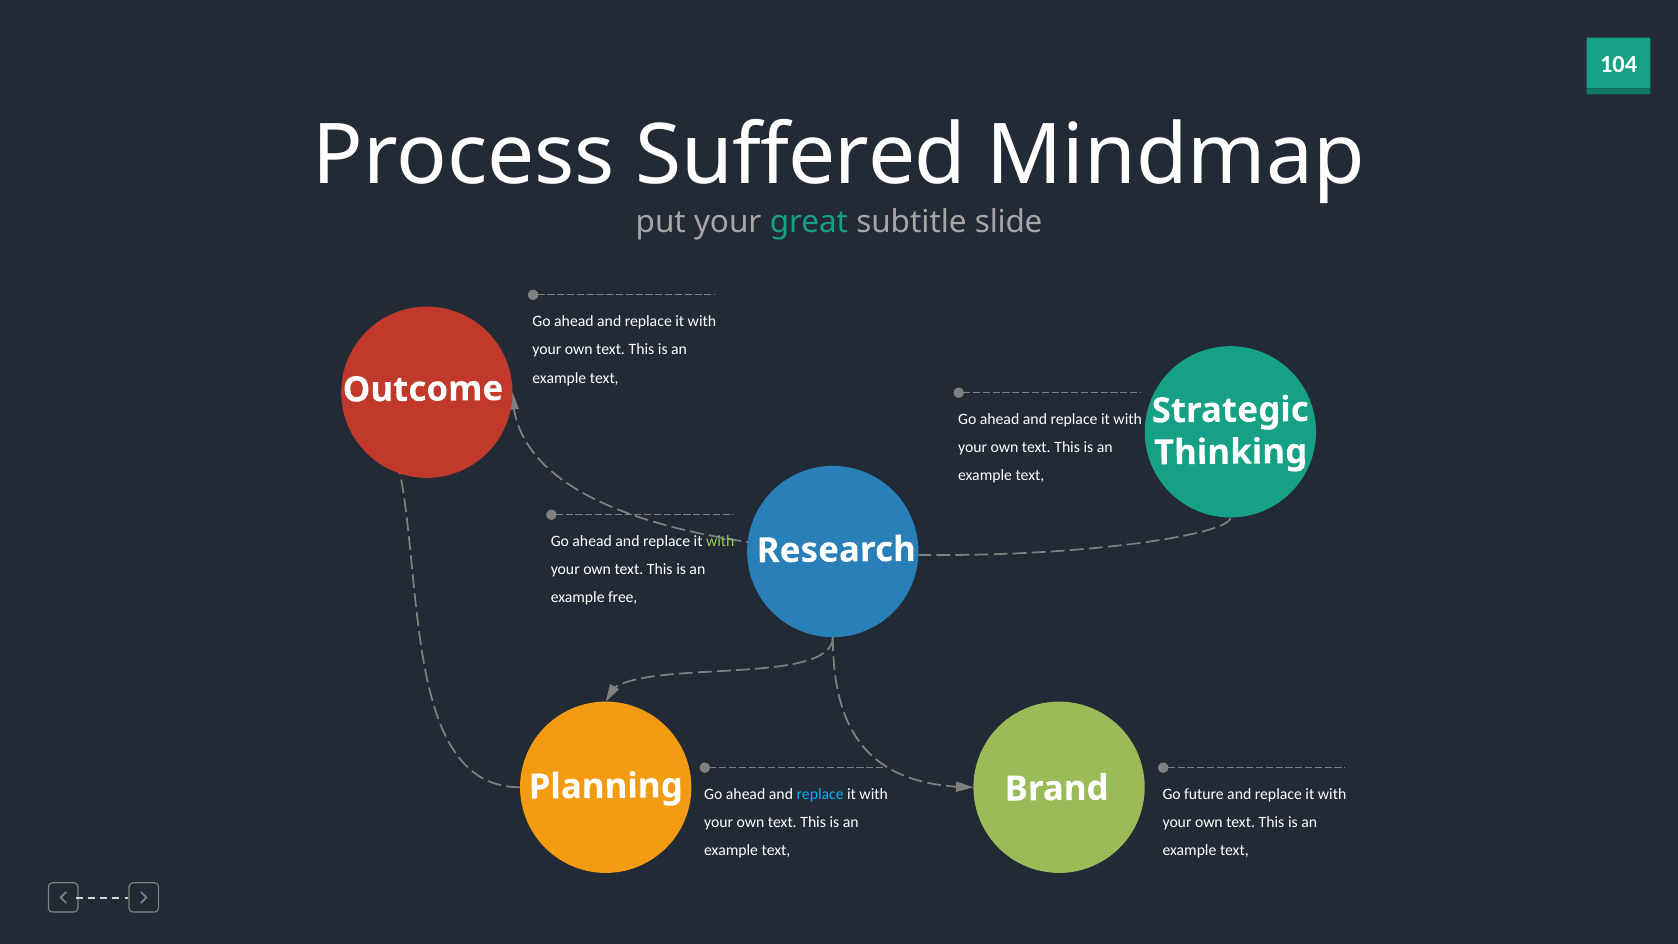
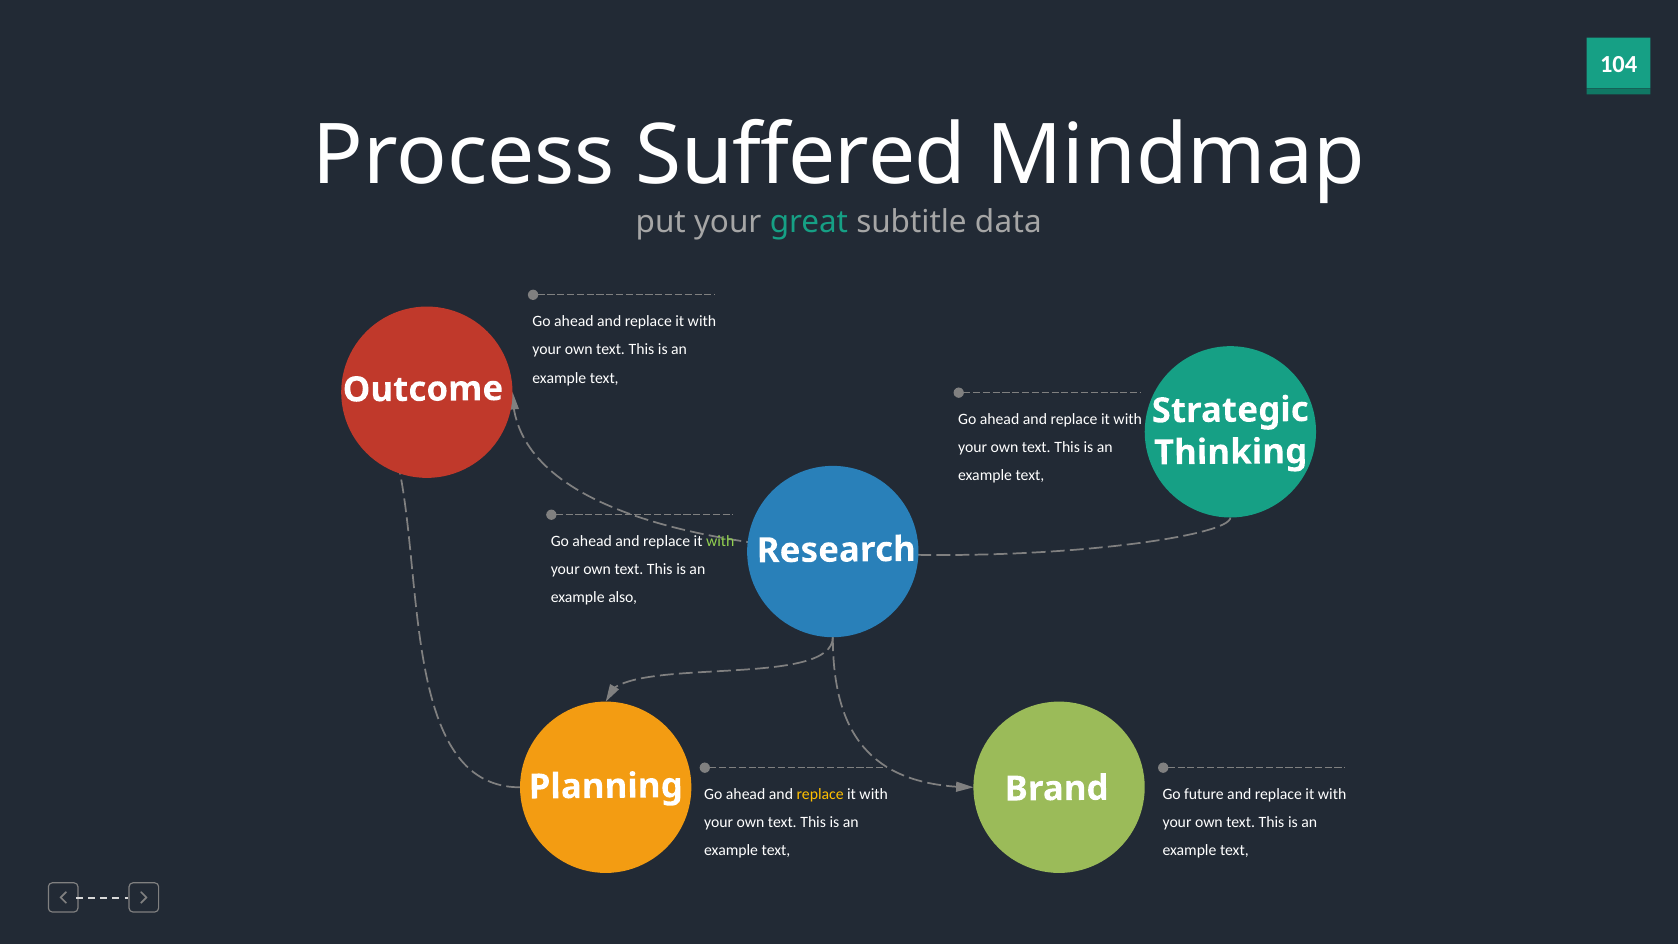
slide: slide -> data
free: free -> also
replace at (820, 794) colour: light blue -> yellow
